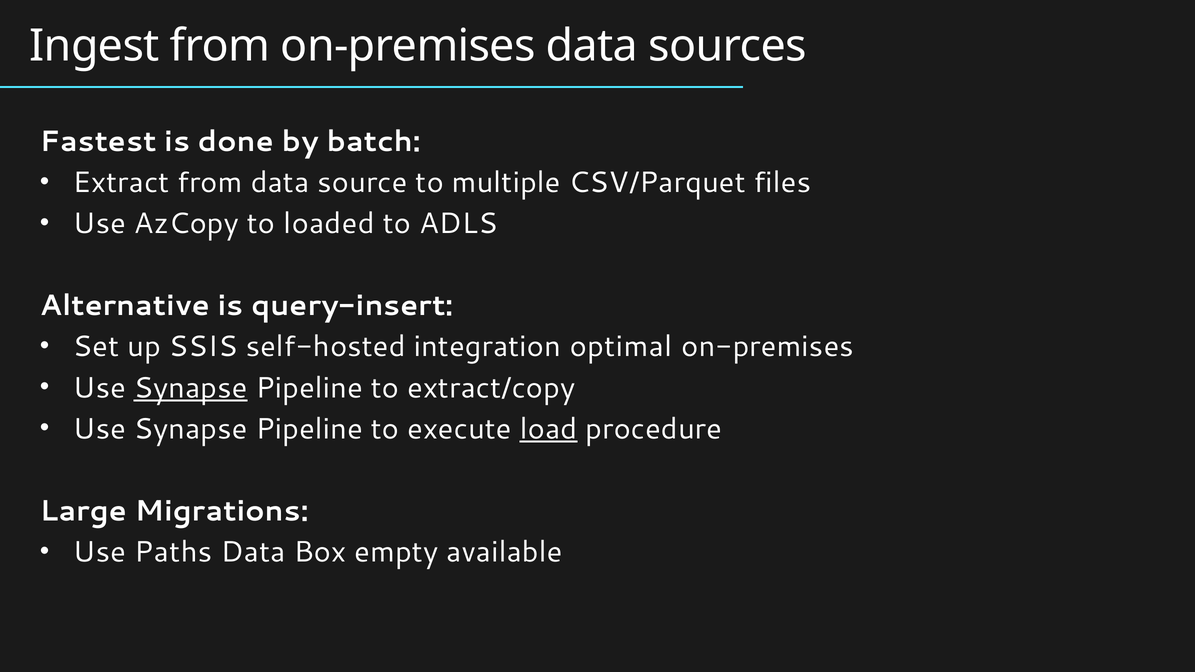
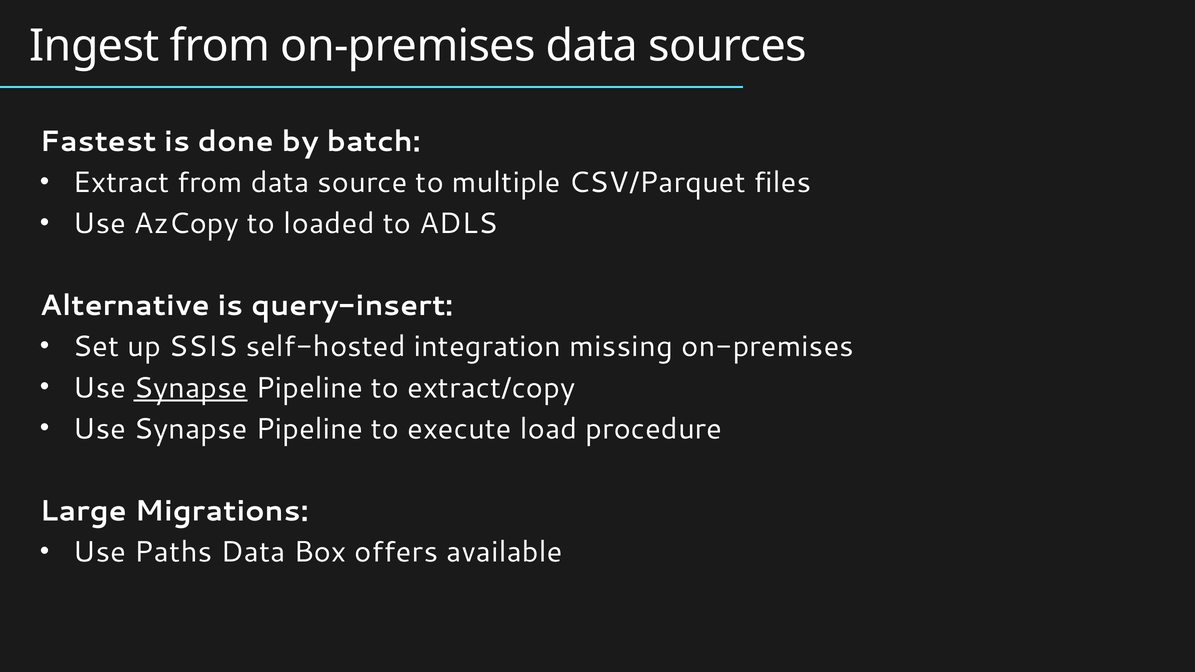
optimal: optimal -> missing
load underline: present -> none
empty: empty -> offers
